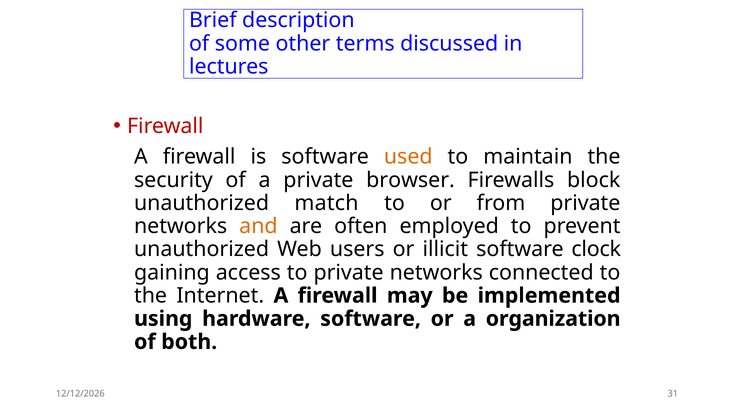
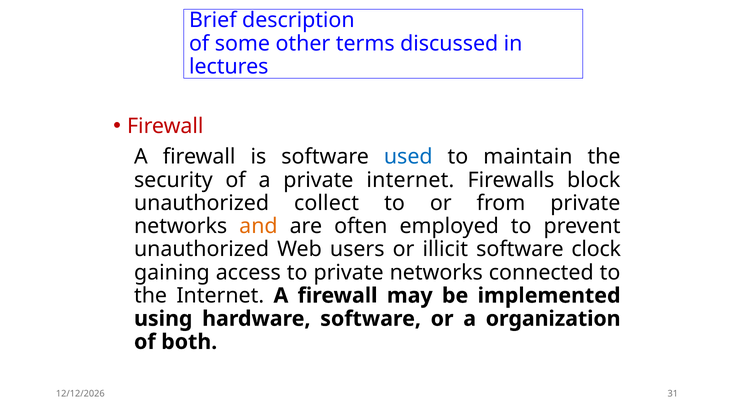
used colour: orange -> blue
private browser: browser -> internet
match: match -> collect
